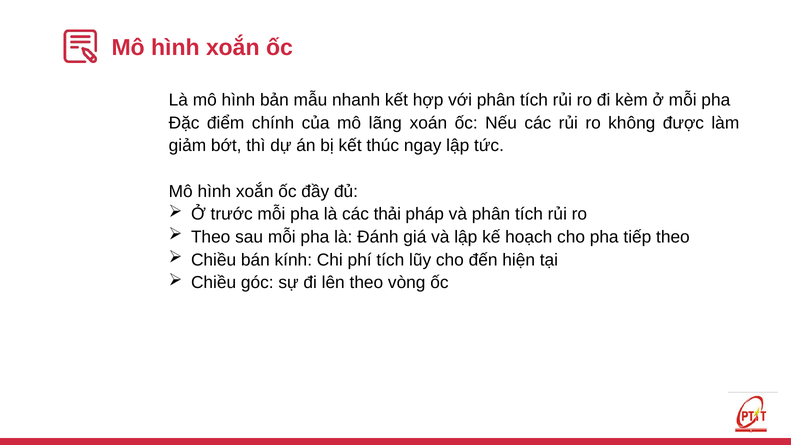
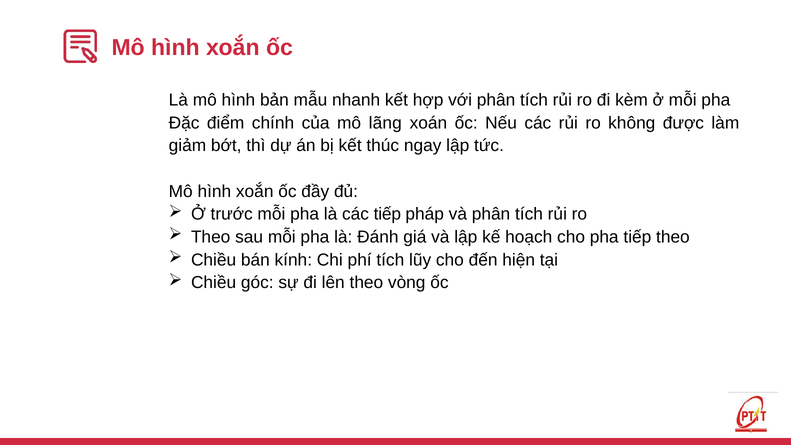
các thải: thải -> tiếp
